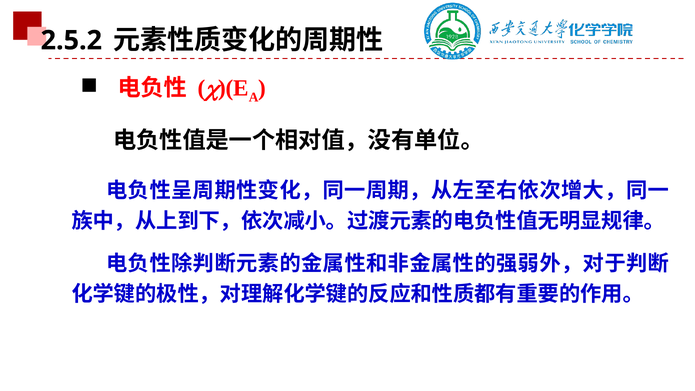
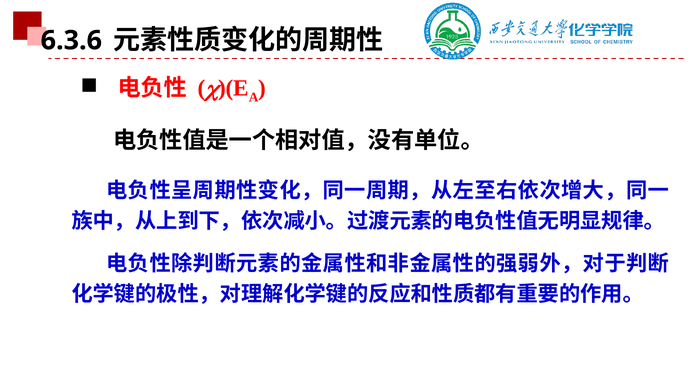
2.5.2: 2.5.2 -> 6.3.6
